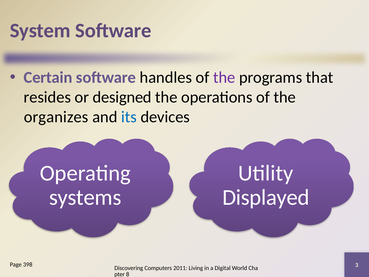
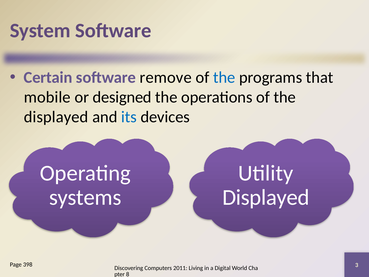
handles: handles -> remove
the at (224, 77) colour: purple -> blue
resides: resides -> mobile
organizes at (56, 117): organizes -> displayed
